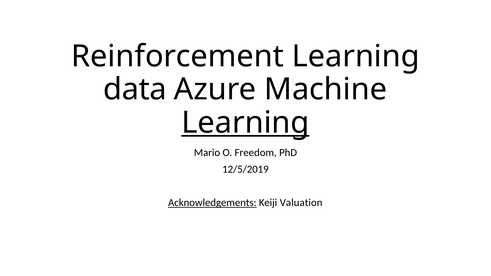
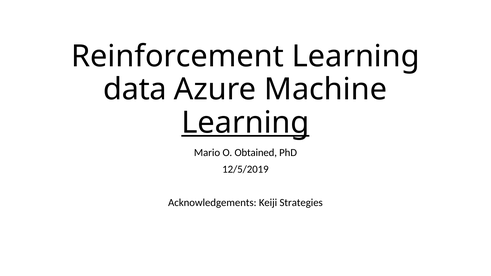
Freedom: Freedom -> Obtained
Acknowledgements underline: present -> none
Valuation: Valuation -> Strategies
